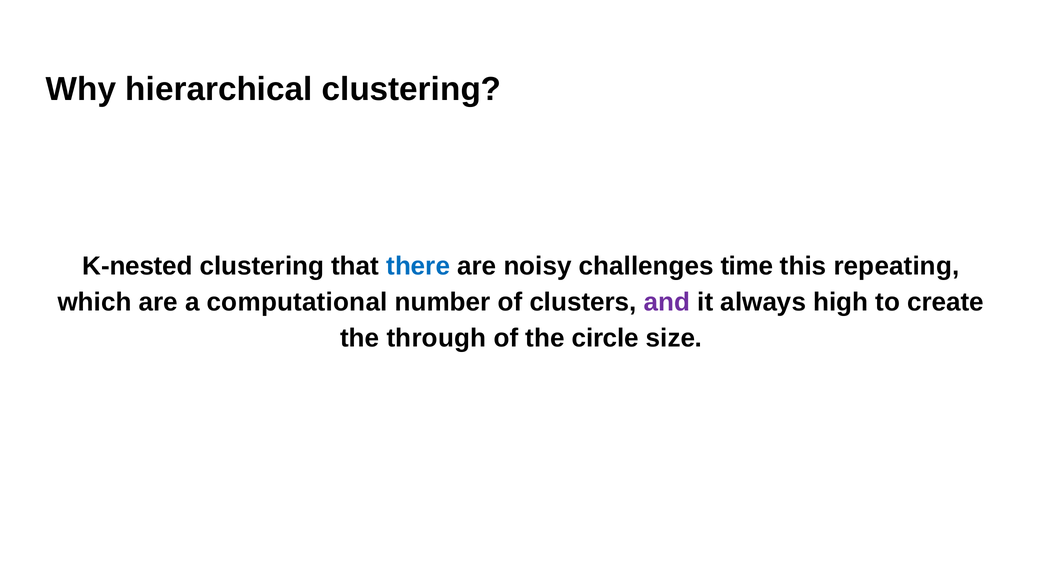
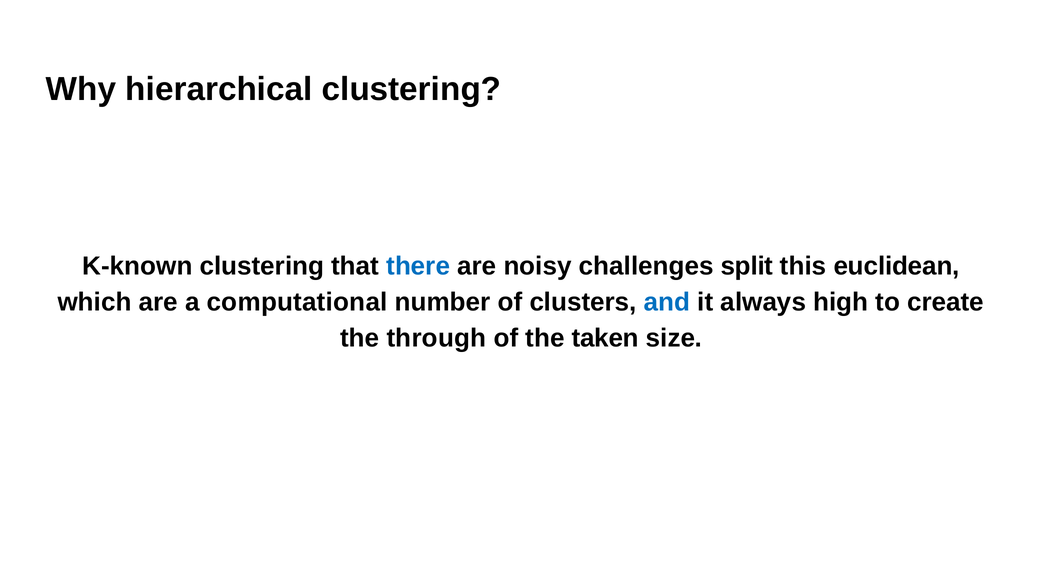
K-nested: K-nested -> K-known
time: time -> split
repeating: repeating -> euclidean
and colour: purple -> blue
circle: circle -> taken
